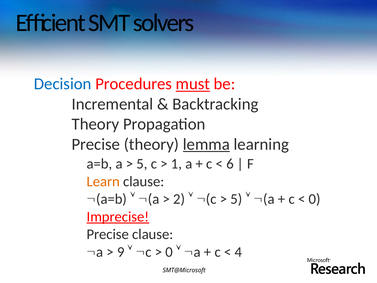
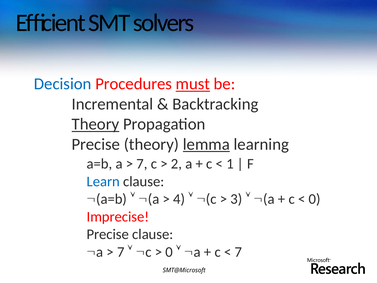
Theory at (95, 124) underline: none -> present
5 at (142, 164): 5 -> 7
1: 1 -> 2
6: 6 -> 1
Learn colour: orange -> blue
2: 2 -> 4
5 at (236, 199): 5 -> 3
Imprecise underline: present -> none
9 at (121, 252): 9 -> 7
4 at (238, 252): 4 -> 7
